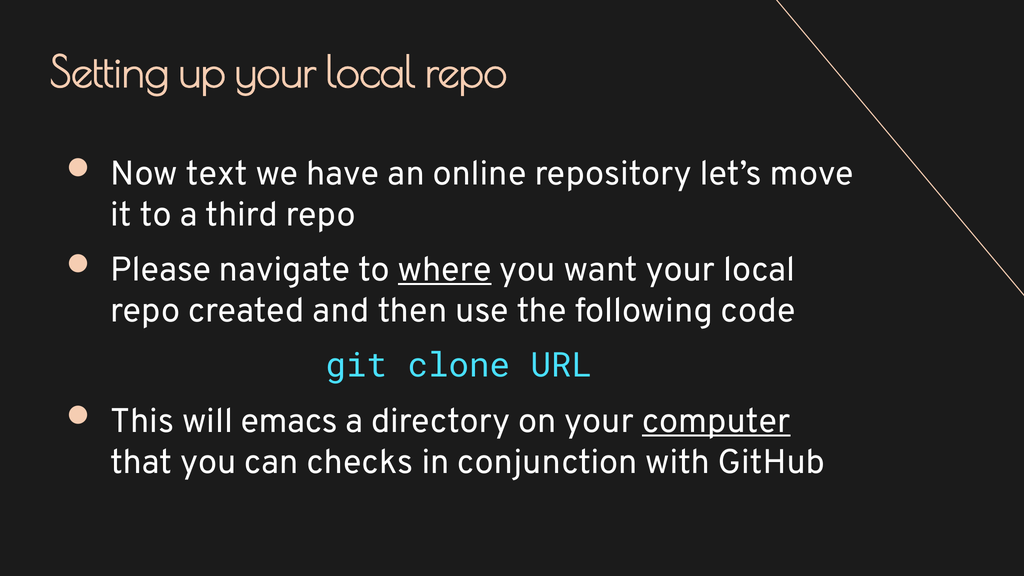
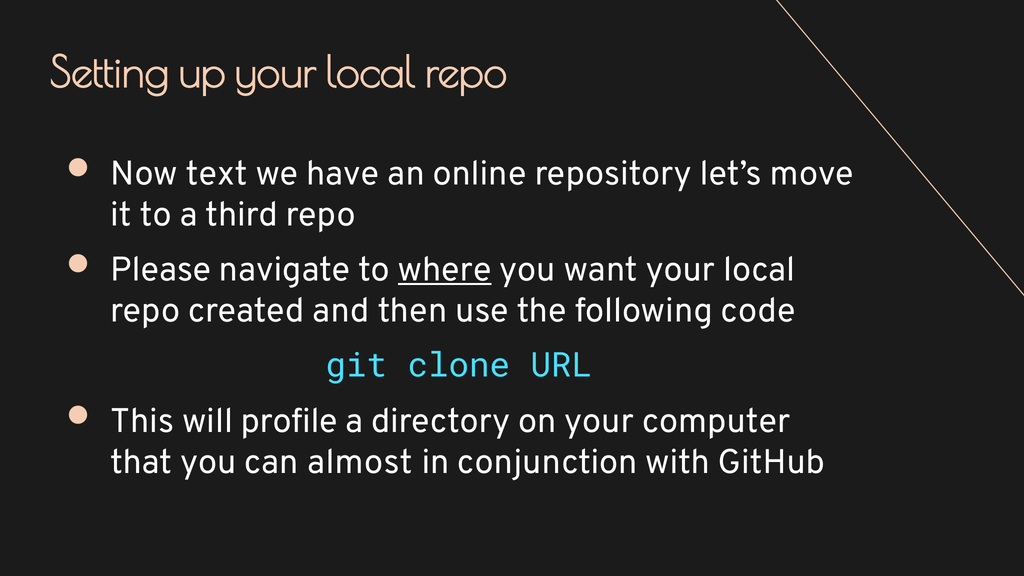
emacs: emacs -> profile
computer underline: present -> none
checks: checks -> almost
